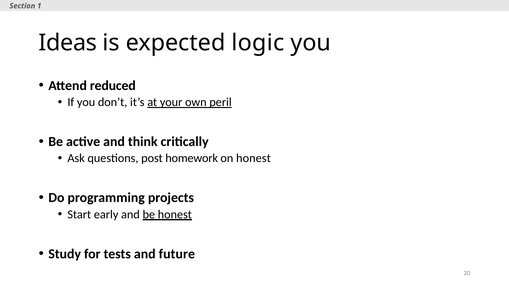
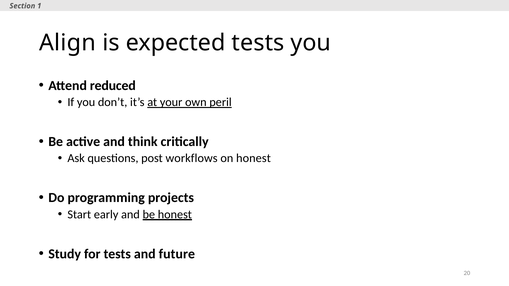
Ideas: Ideas -> Align
expected logic: logic -> tests
homework: homework -> workflows
